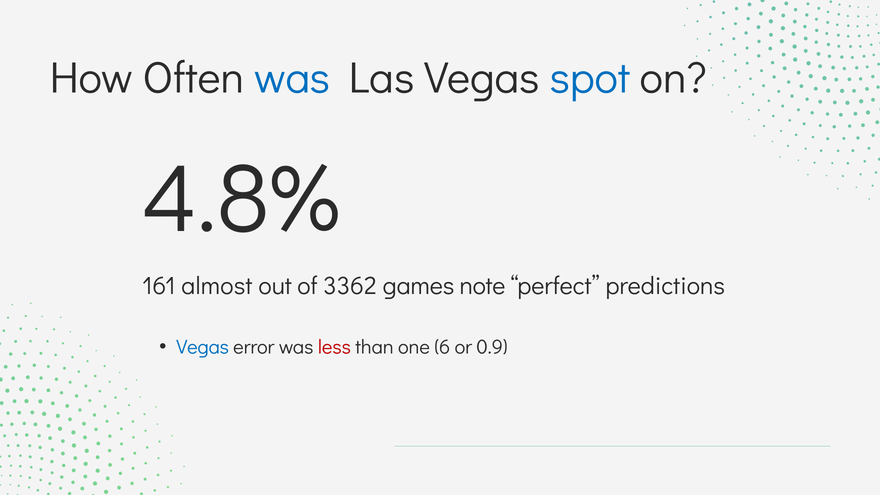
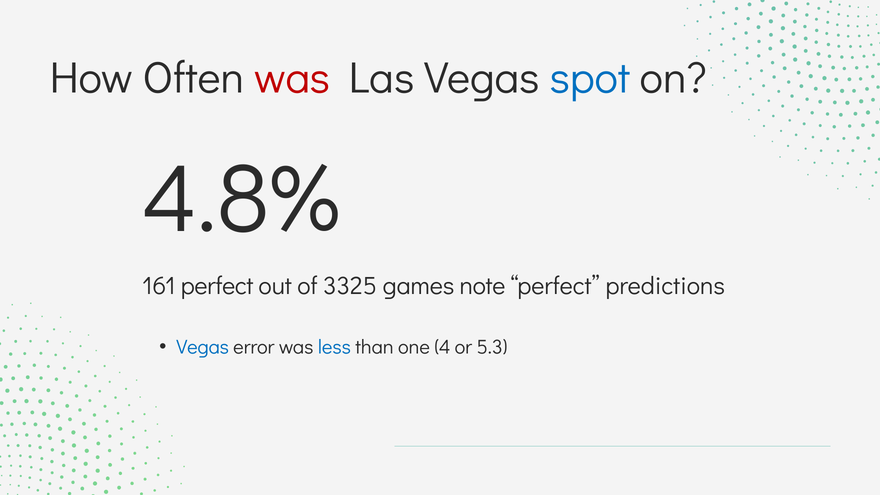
was at (292, 78) colour: blue -> red
161 almost: almost -> perfect
3362: 3362 -> 3325
less colour: red -> blue
6: 6 -> 4
0.9: 0.9 -> 5.3
